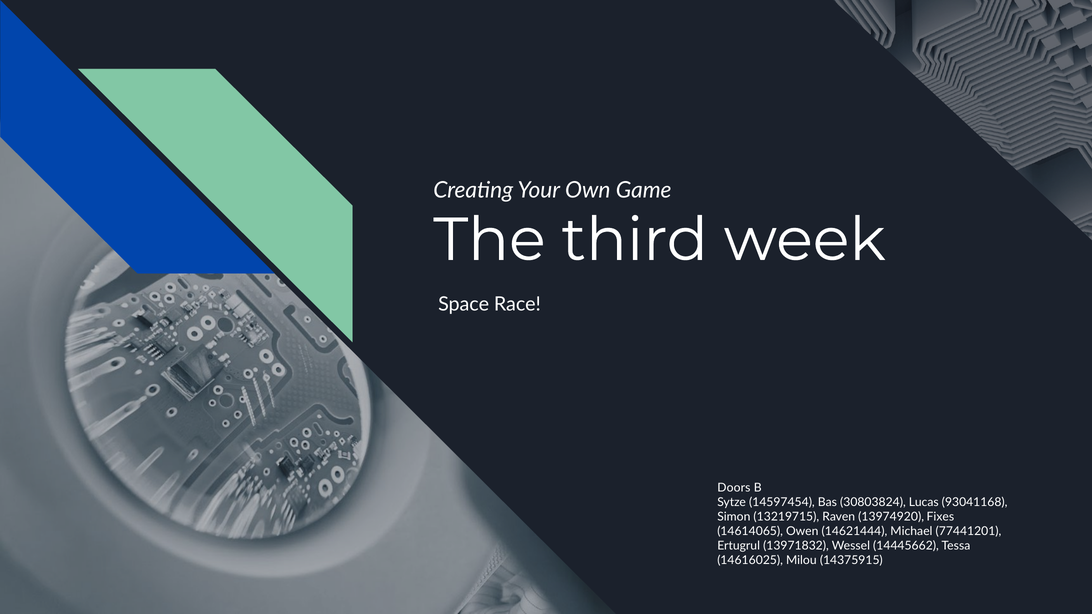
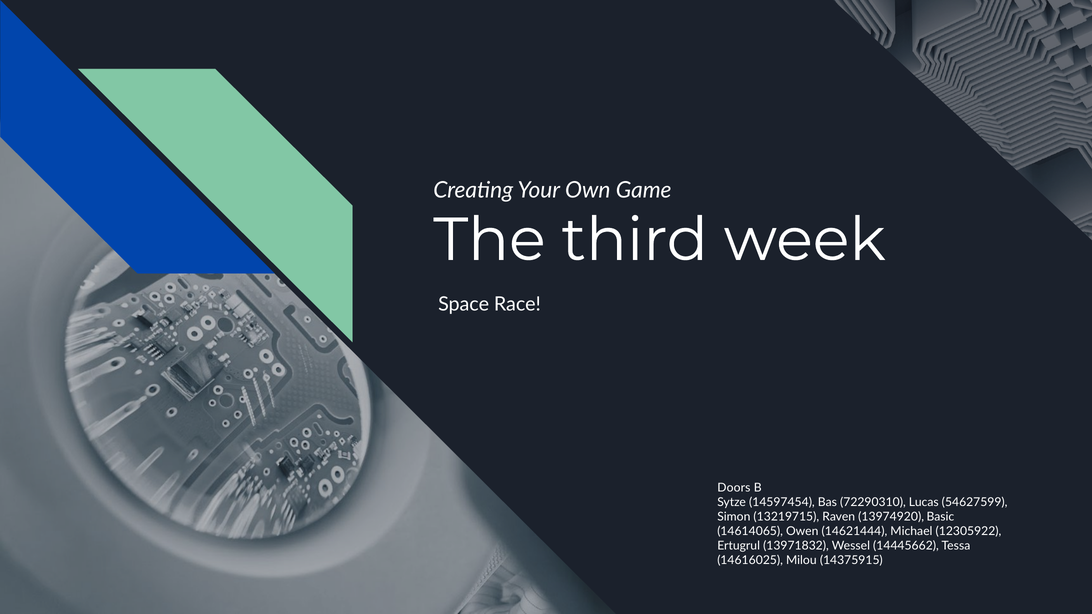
30803824: 30803824 -> 72290310
93041168: 93041168 -> 54627599
Fixes: Fixes -> Basic
77441201: 77441201 -> 12305922
